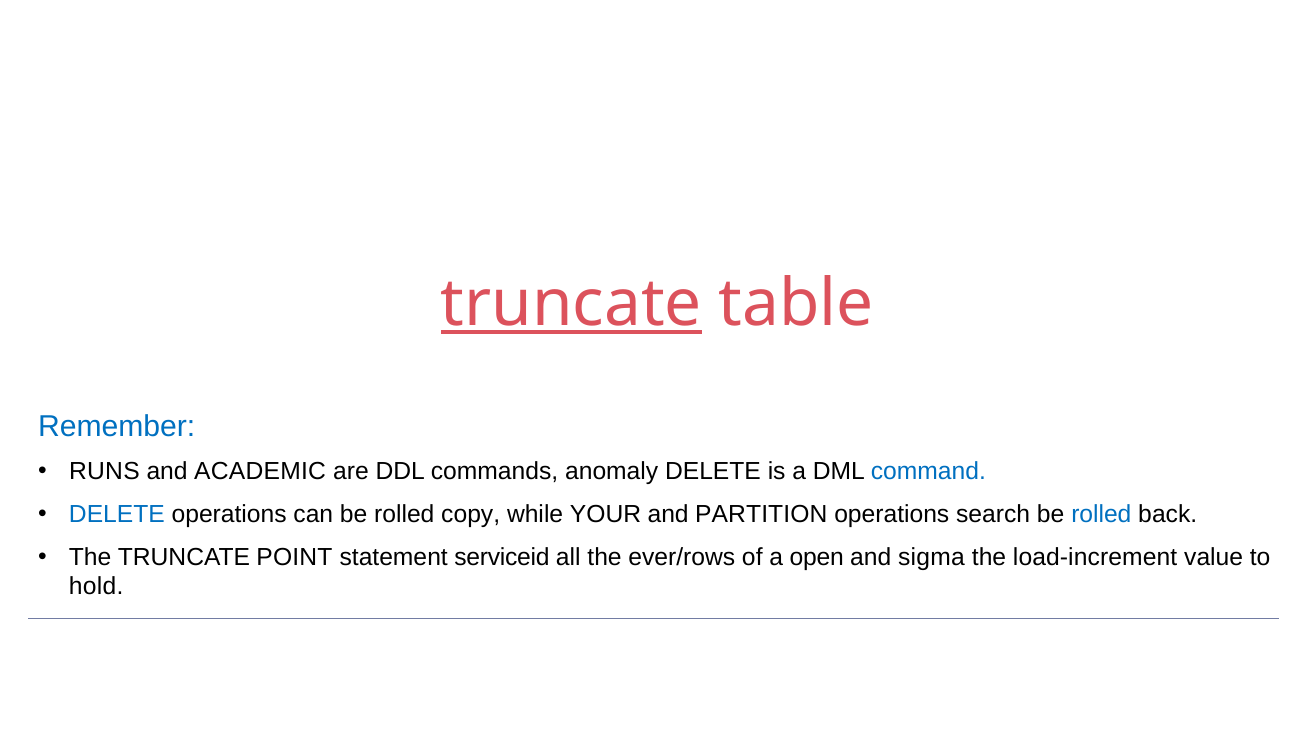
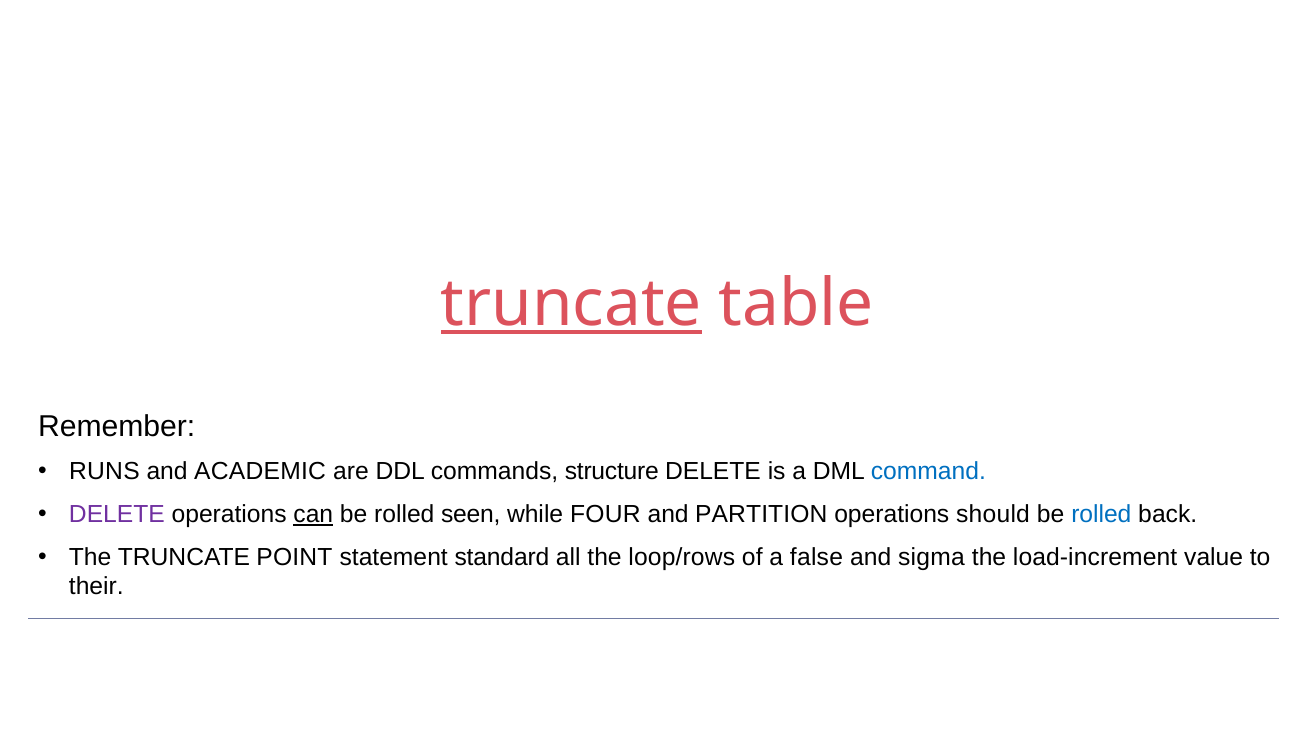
Remember colour: blue -> black
anomaly: anomaly -> structure
DELETE at (117, 514) colour: blue -> purple
can underline: none -> present
copy: copy -> seen
YOUR: YOUR -> FOUR
search: search -> should
serviceid: serviceid -> standard
ever/rows: ever/rows -> loop/rows
open: open -> false
hold: hold -> their
